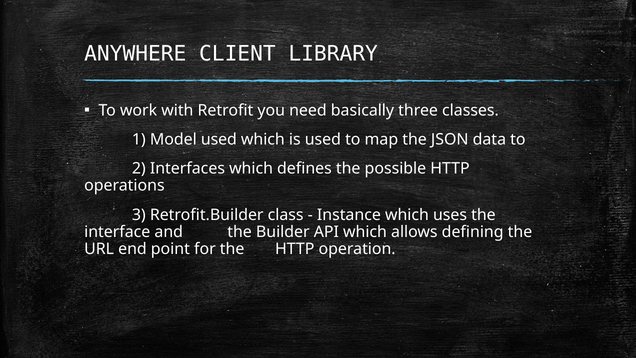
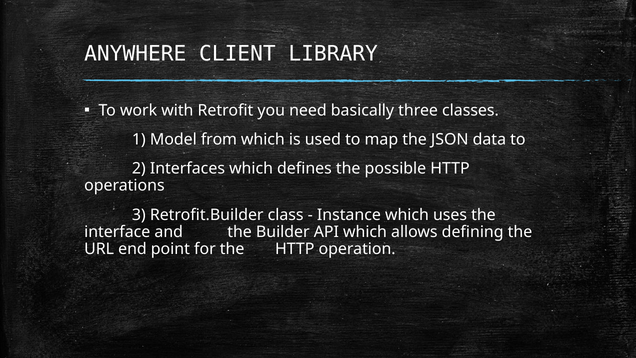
Model used: used -> from
